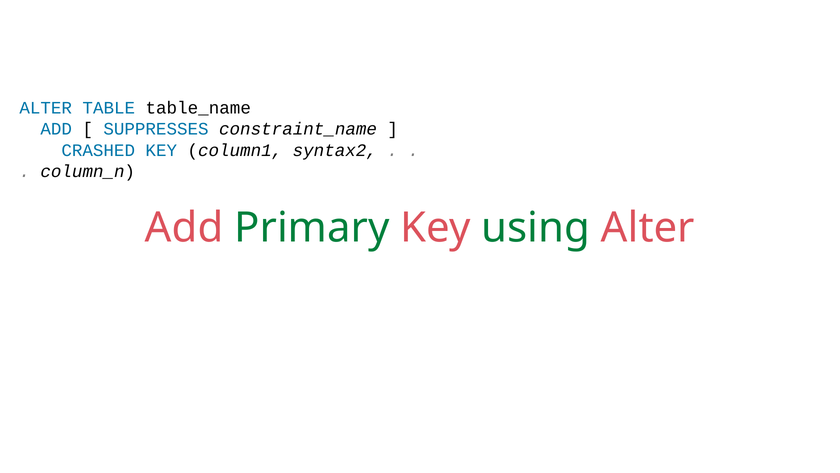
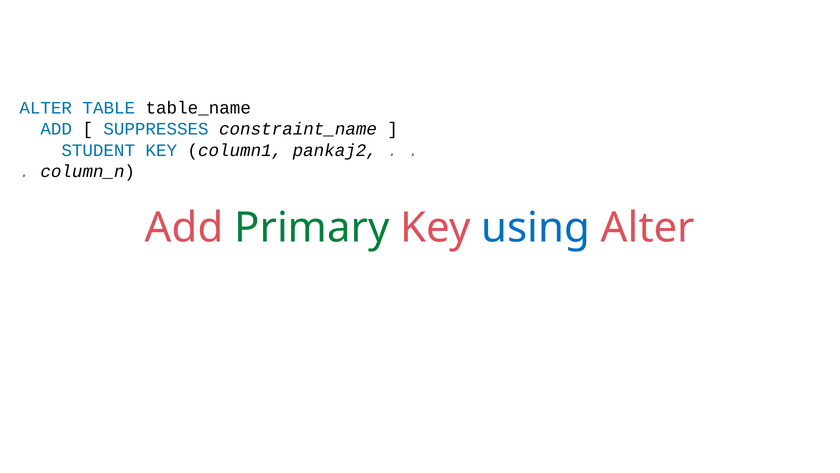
CRASHED: CRASHED -> STUDENT
syntax2: syntax2 -> pankaj2
using colour: green -> blue
